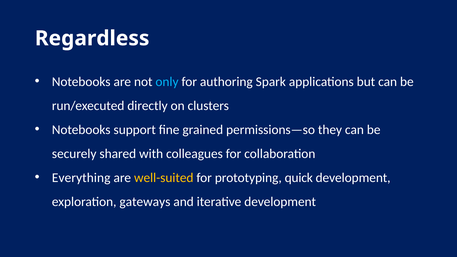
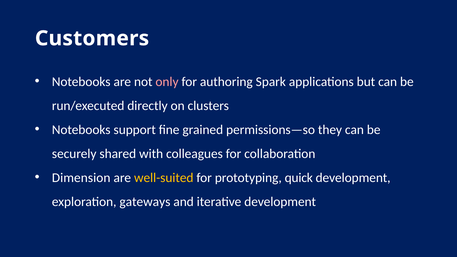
Regardless: Regardless -> Customers
only colour: light blue -> pink
Everything: Everything -> Dimension
